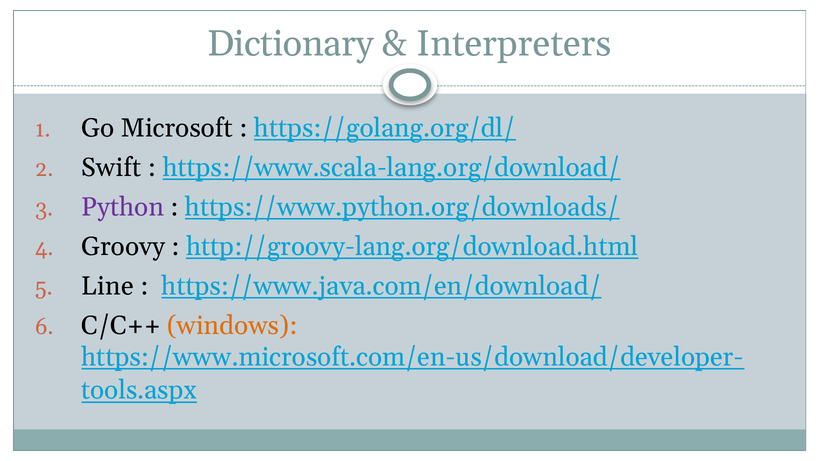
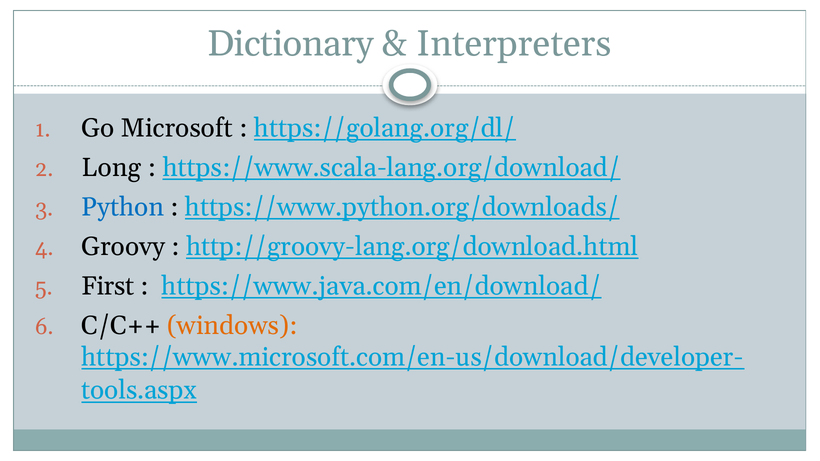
Swift: Swift -> Long
Python colour: purple -> blue
Line: Line -> First
